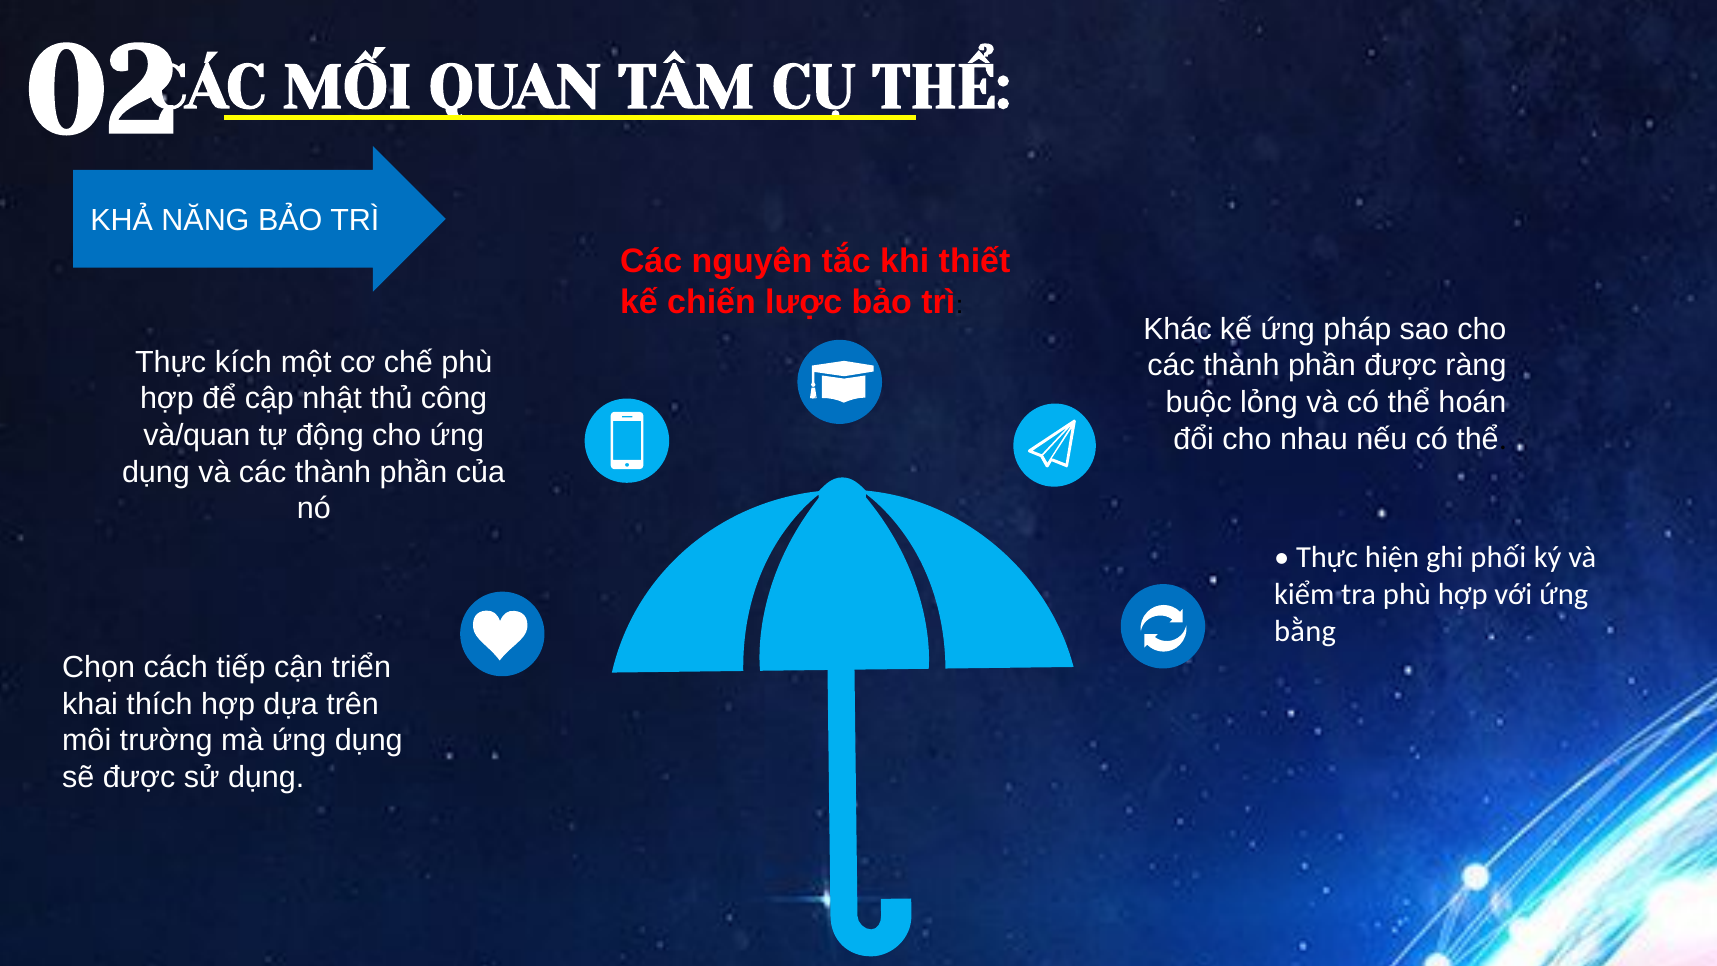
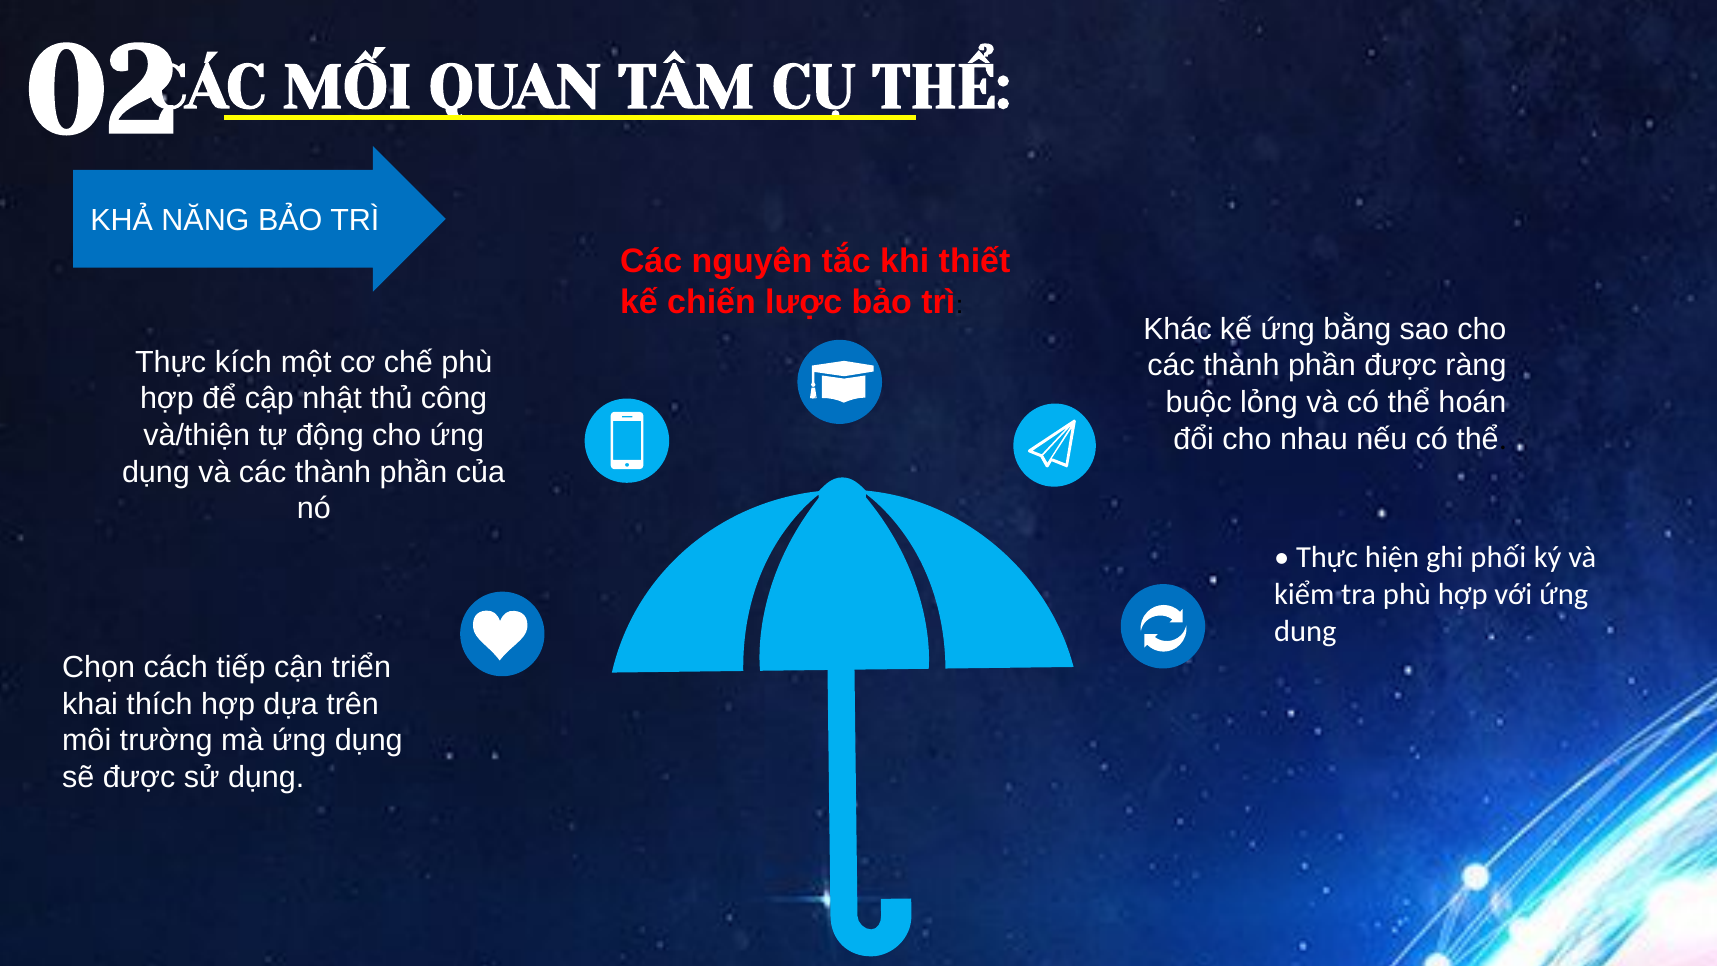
pháp: pháp -> bằng
và/quan: và/quan -> và/thiện
bằng: bằng -> dung
